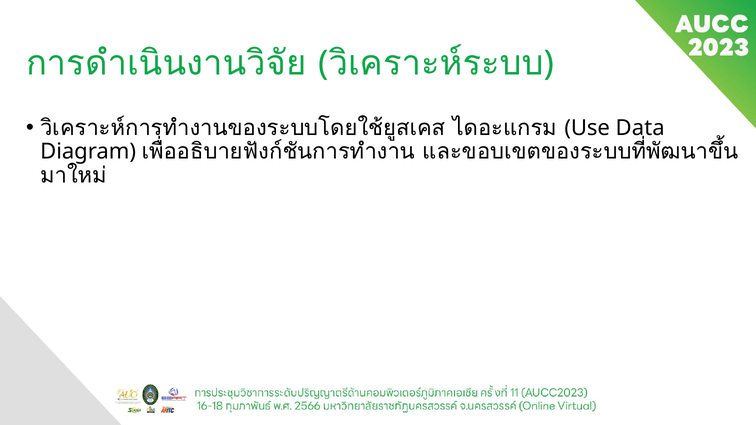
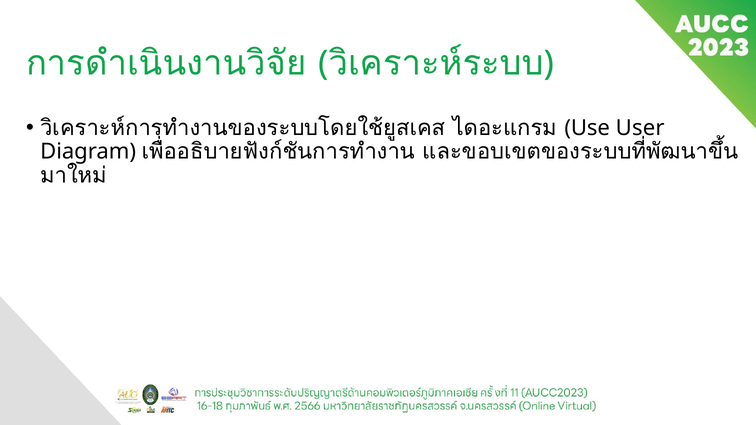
Data: Data -> User
